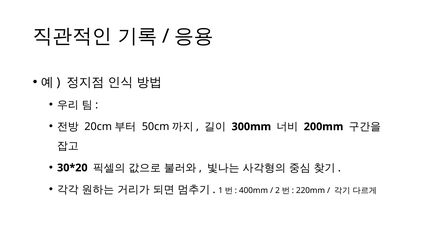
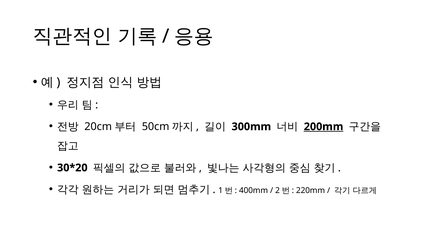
200mm underline: none -> present
